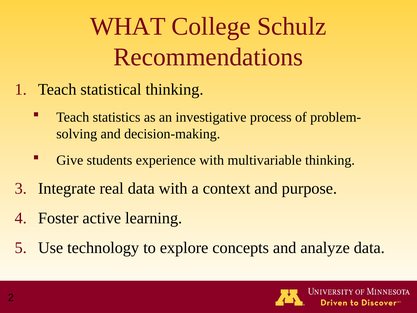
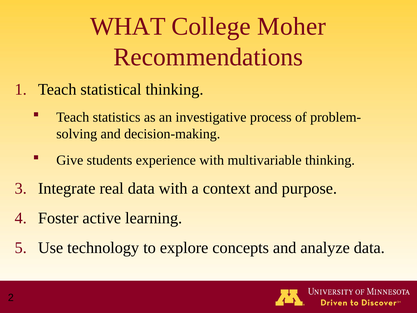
Schulz: Schulz -> Moher
